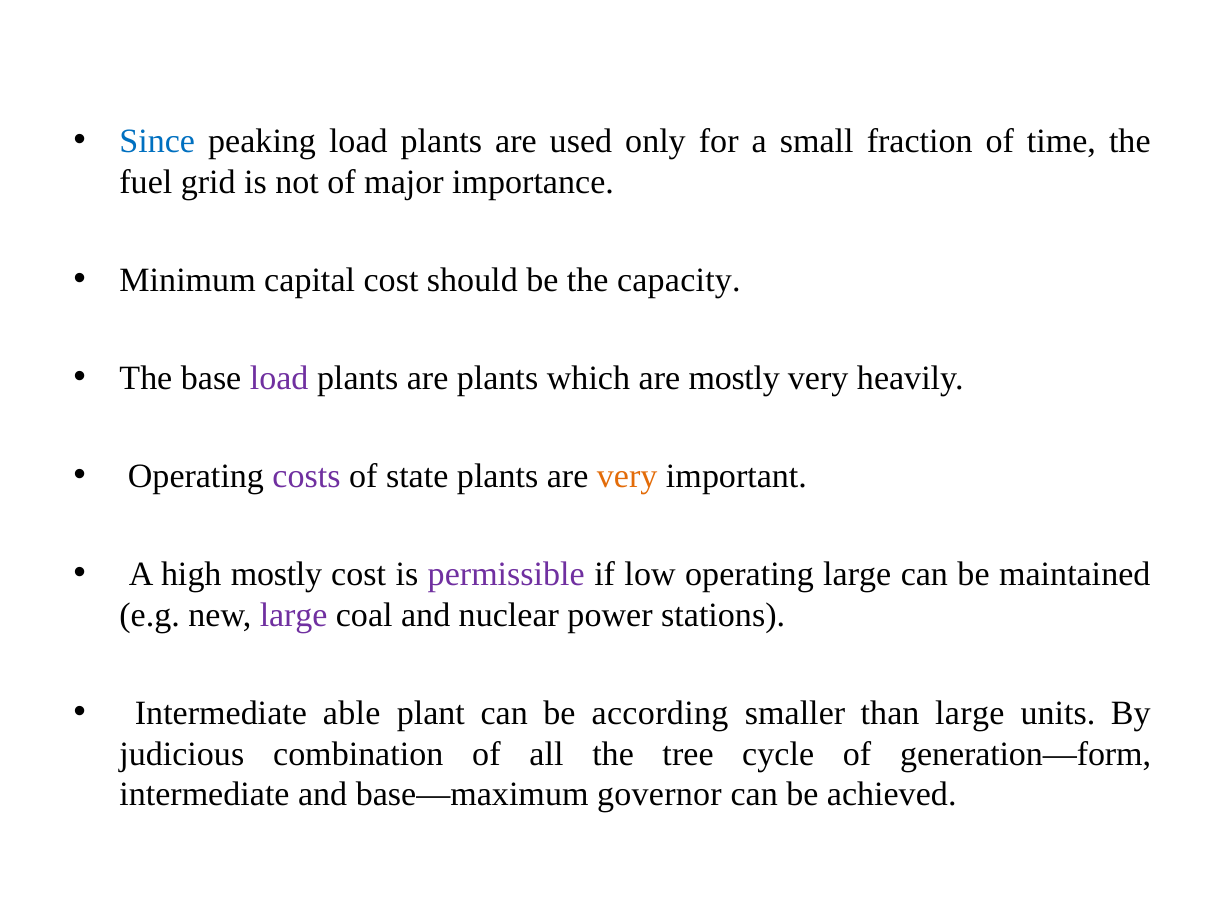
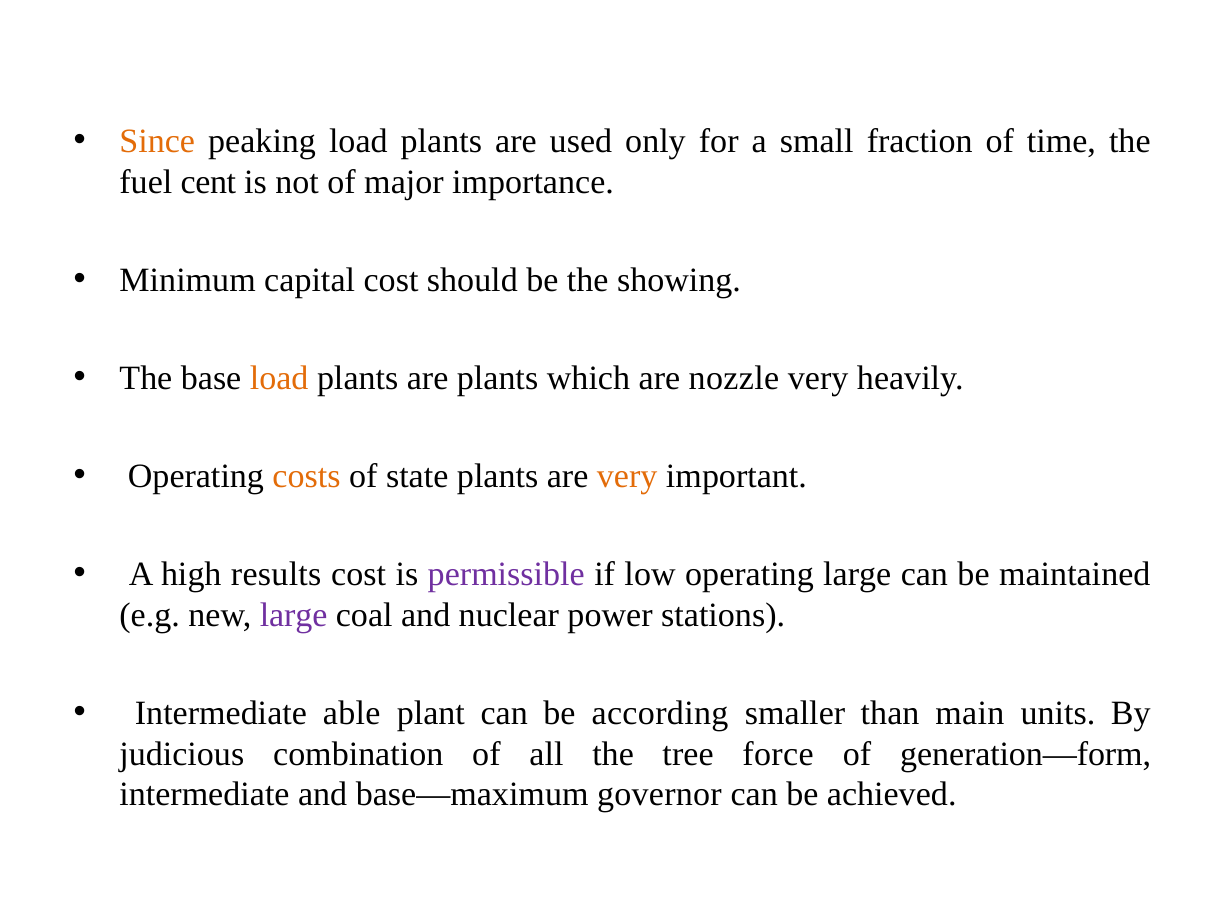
Since colour: blue -> orange
grid: grid -> cent
capacity: capacity -> showing
load at (279, 378) colour: purple -> orange
are mostly: mostly -> nozzle
costs colour: purple -> orange
high mostly: mostly -> results
than large: large -> main
cycle: cycle -> force
